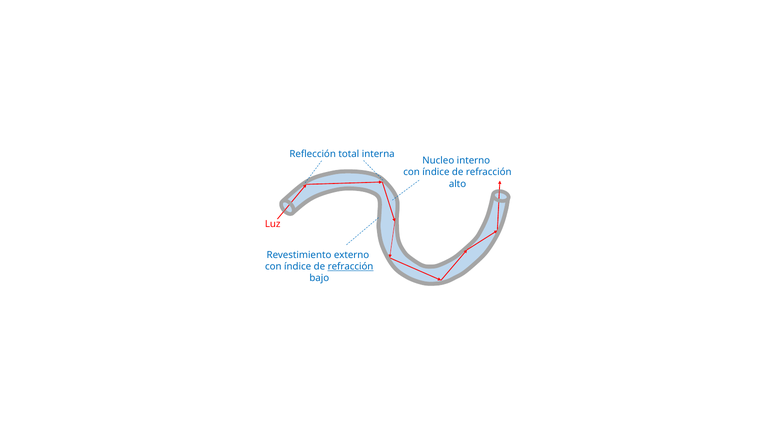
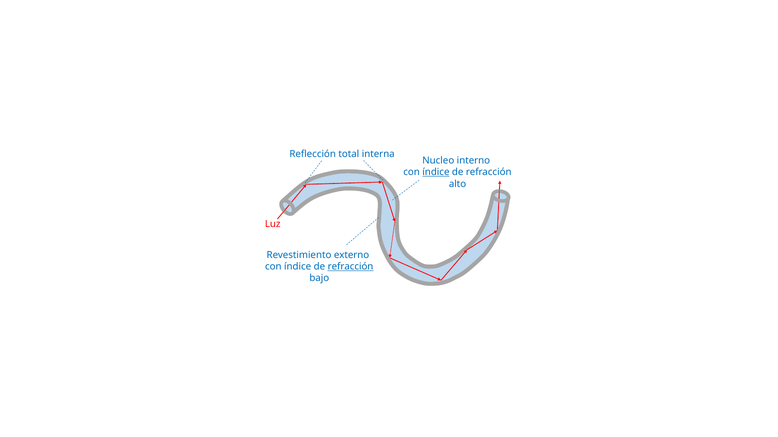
índice at (436, 173) underline: none -> present
